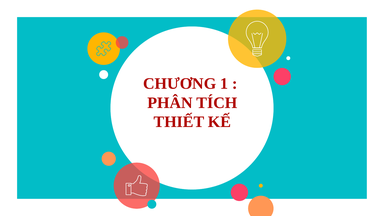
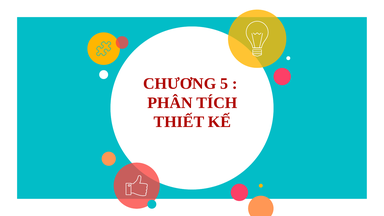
1: 1 -> 5
